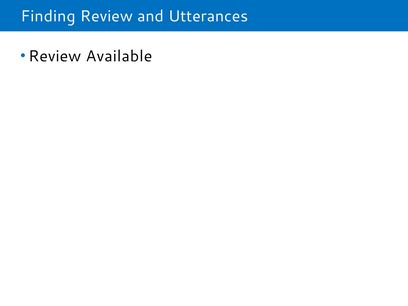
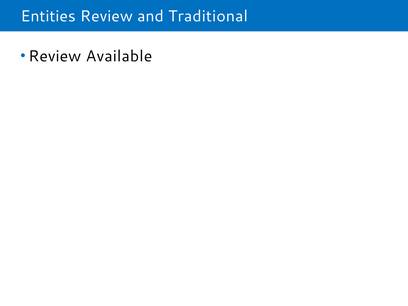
Finding: Finding -> Entities
Utterances: Utterances -> Traditional
